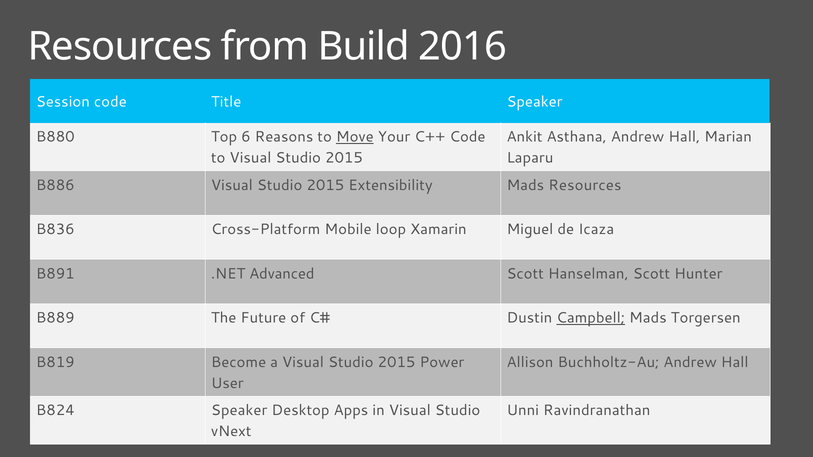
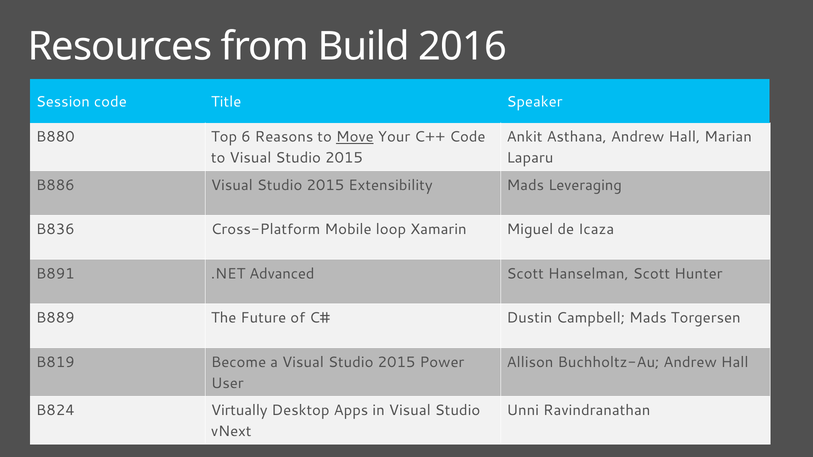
Mads Resources: Resources -> Leveraging
Campbell underline: present -> none
B824 Speaker: Speaker -> Virtually
